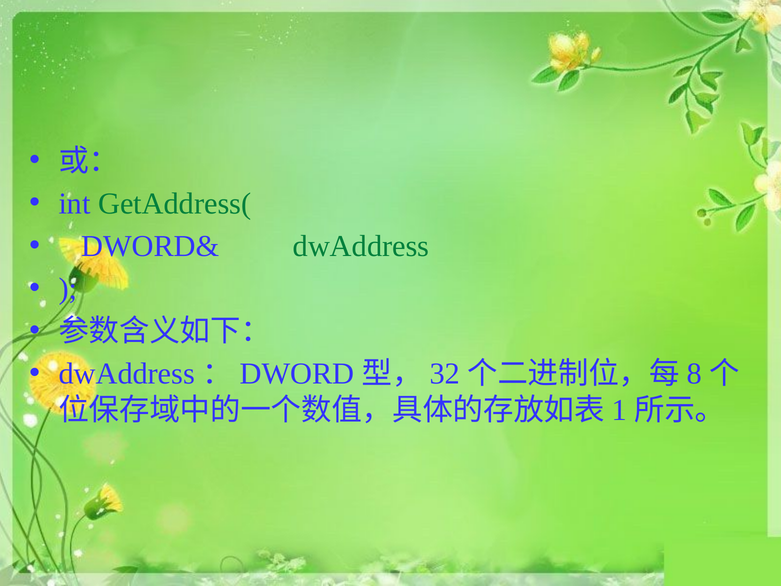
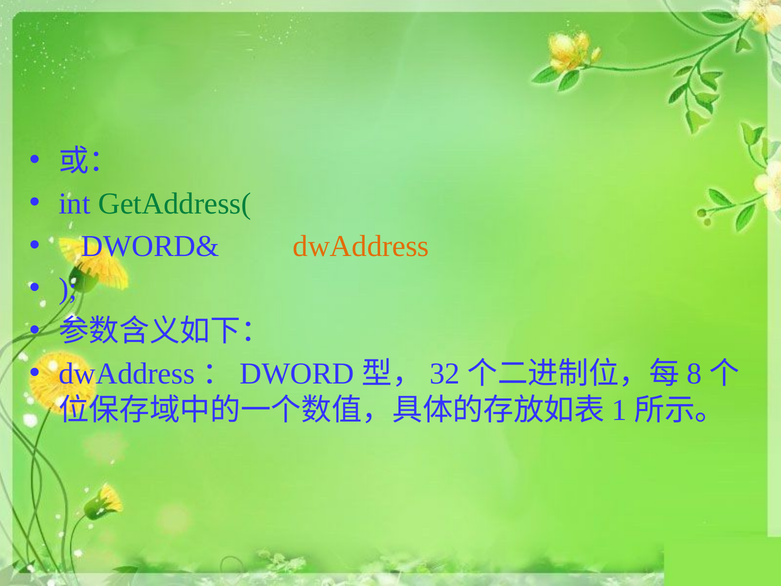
dwAddress at (361, 246) colour: green -> orange
